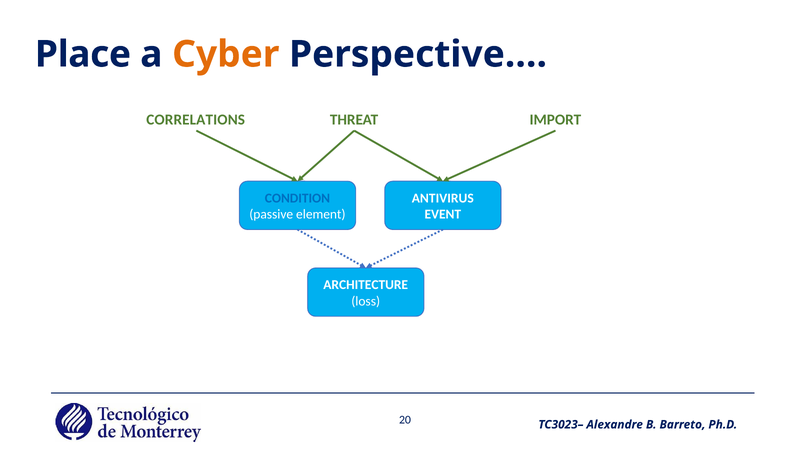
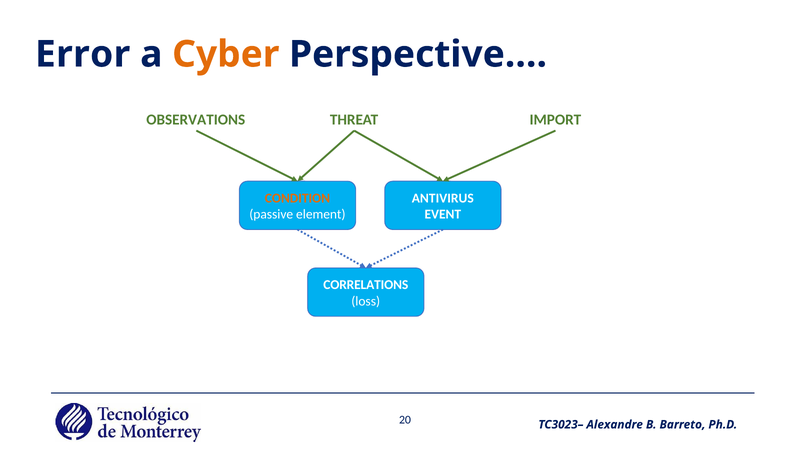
Place: Place -> Error
CORRELATIONS: CORRELATIONS -> OBSERVATIONS
CONDITION colour: blue -> orange
ARCHITECTURE: ARCHITECTURE -> CORRELATIONS
